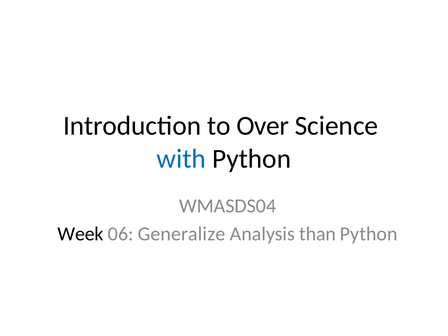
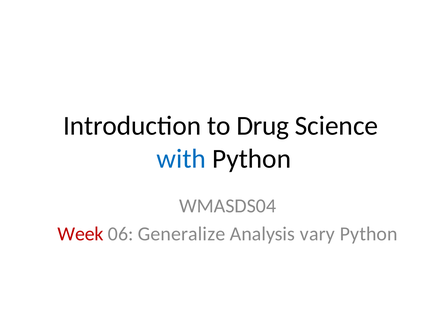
Over: Over -> Drug
Week colour: black -> red
than: than -> vary
